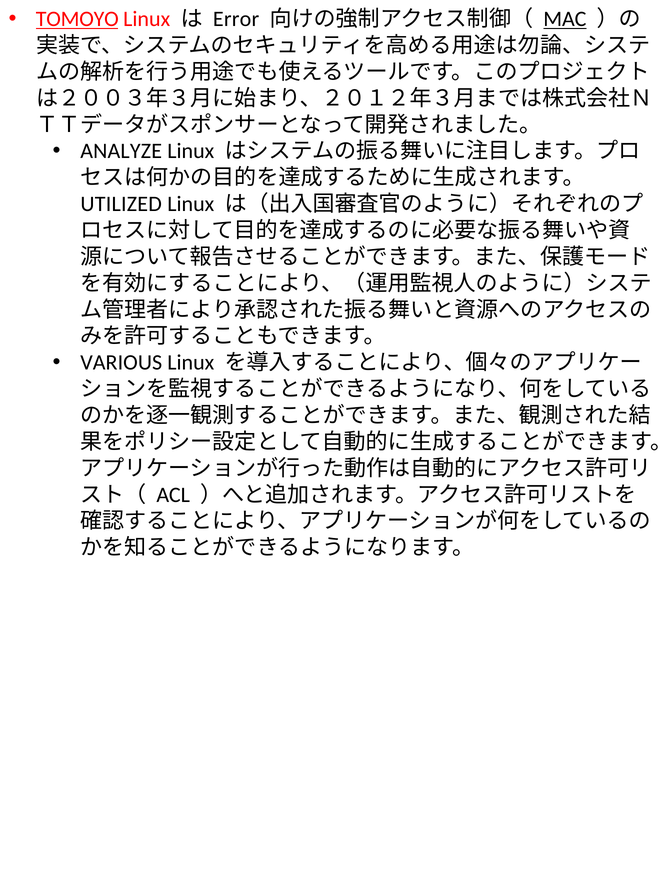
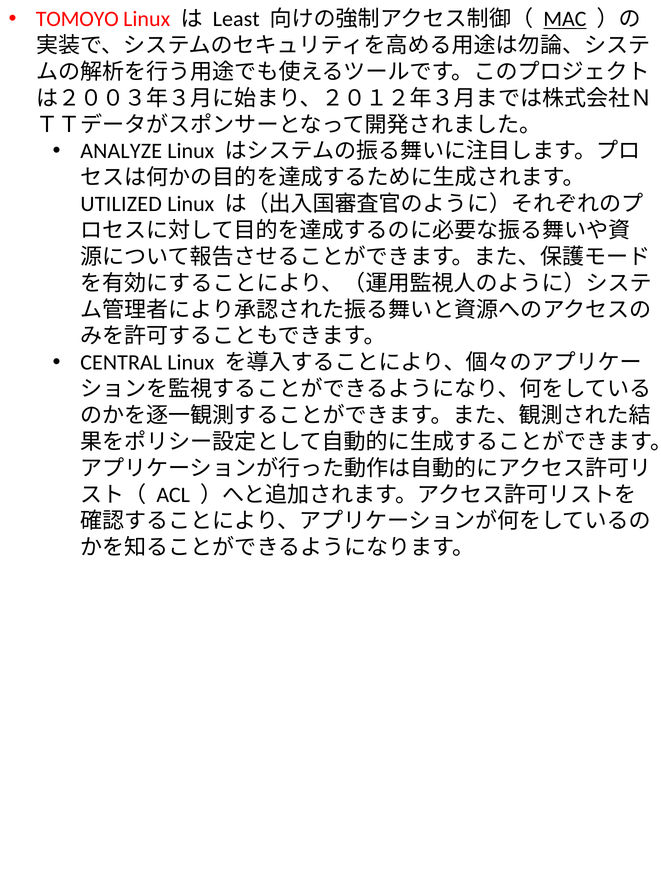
TOMOYO underline: present -> none
Error: Error -> Least
VARIOUS: VARIOUS -> CENTRAL
